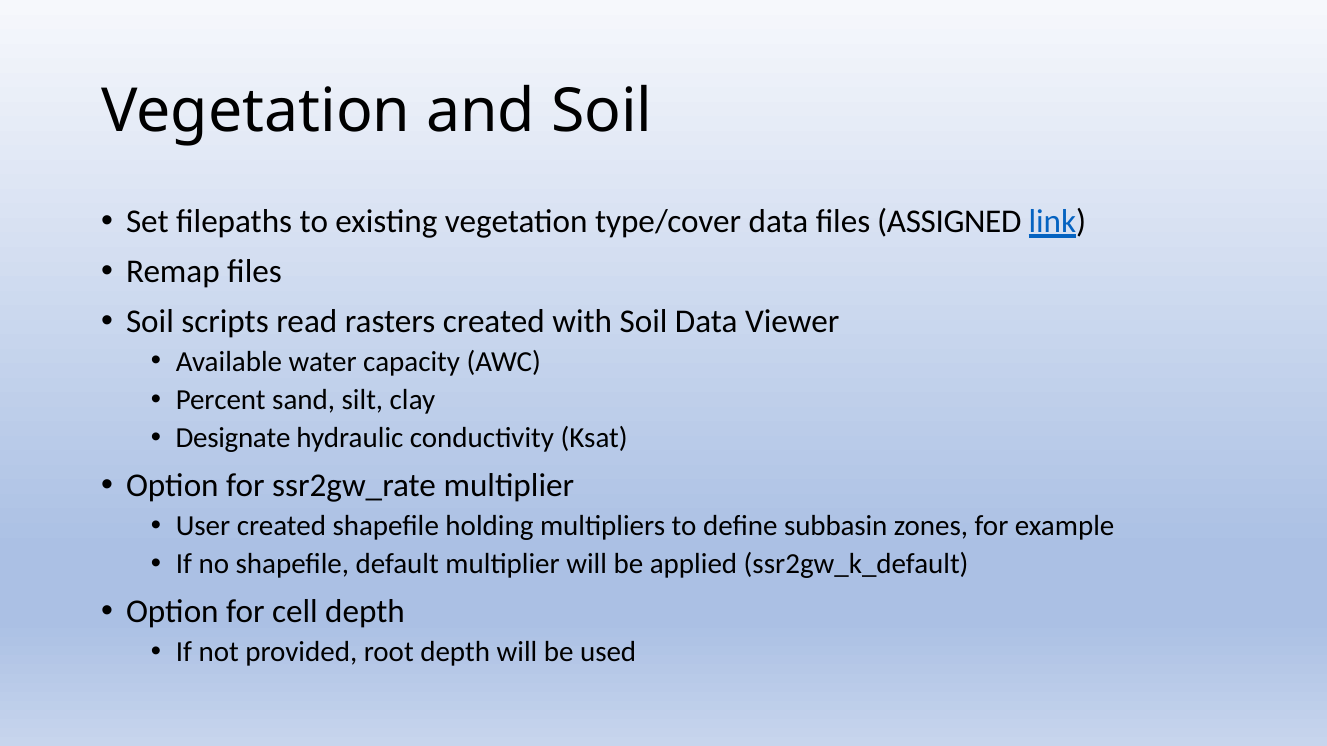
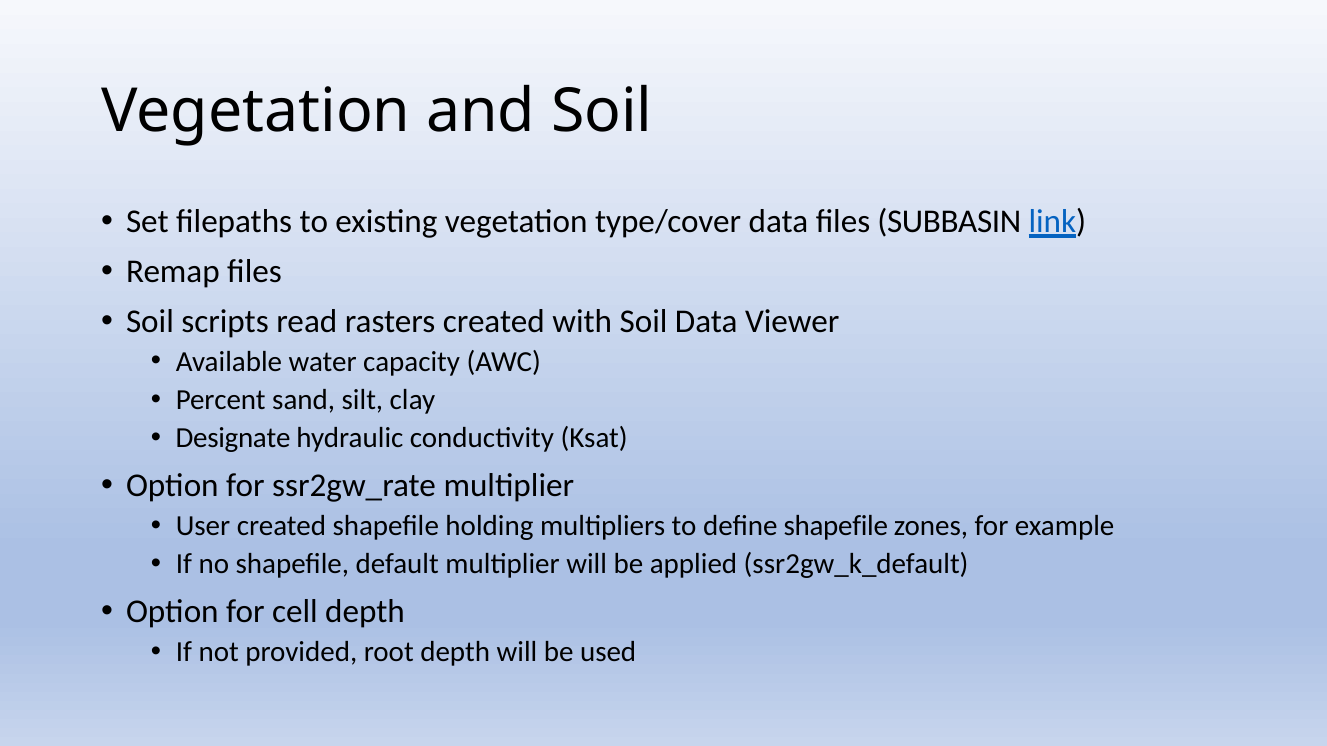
ASSIGNED: ASSIGNED -> SUBBASIN
define subbasin: subbasin -> shapefile
